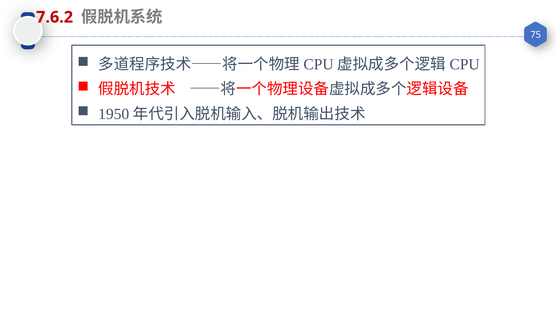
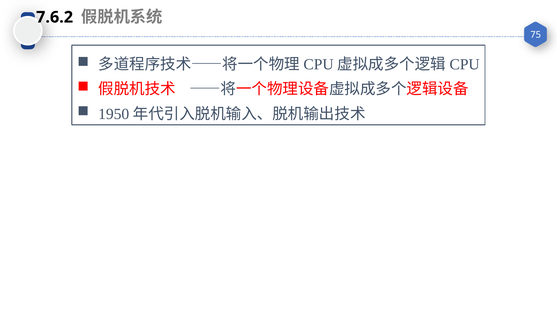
7.6.2 colour: red -> black
